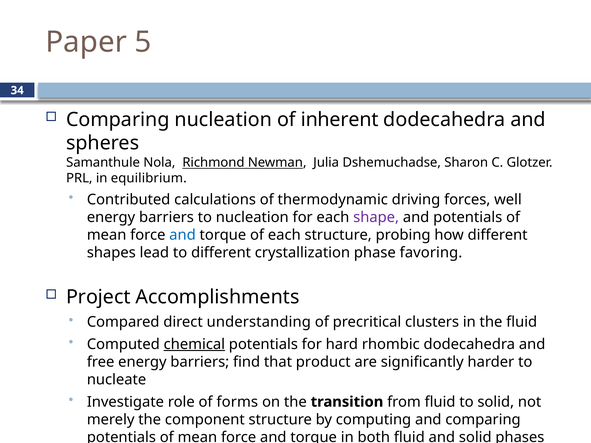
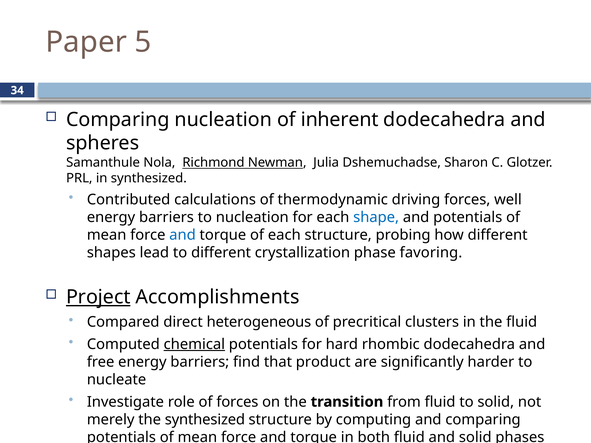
in equilibrium: equilibrium -> synthesized
shape colour: purple -> blue
Project underline: none -> present
understanding: understanding -> heterogeneous
of forms: forms -> forces
the component: component -> synthesized
